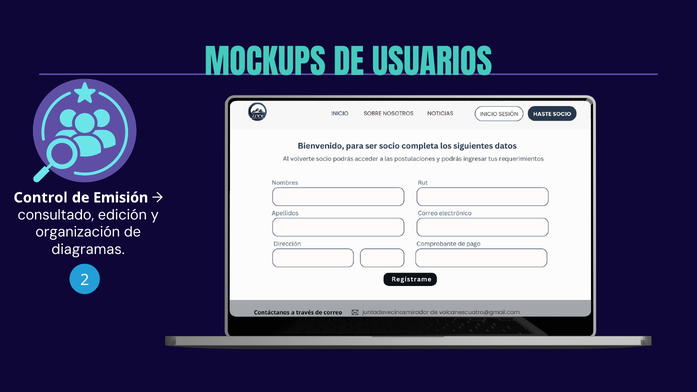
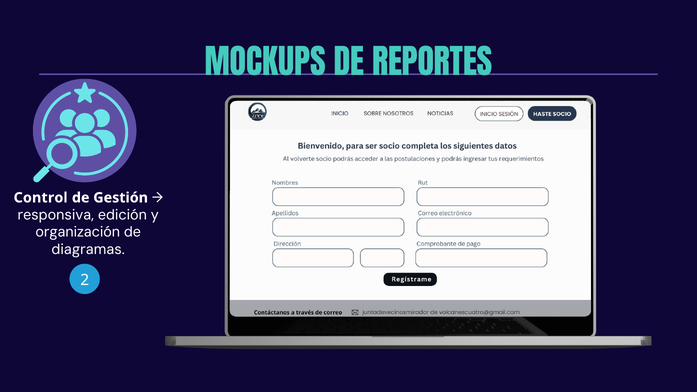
USUARIOS: USUARIOS -> REPORTES
Emisión: Emisión -> Gestión
consultado: consultado -> responsiva
